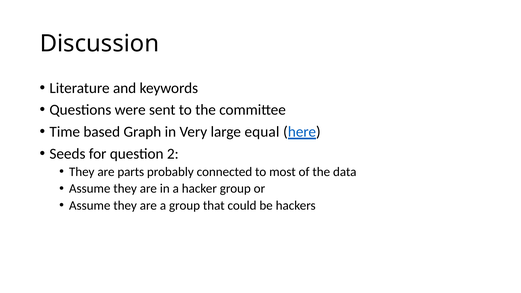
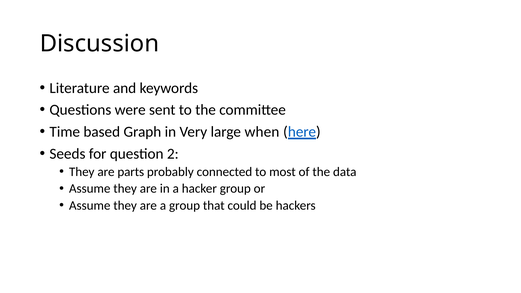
equal: equal -> when
